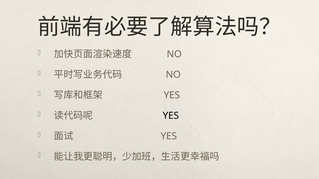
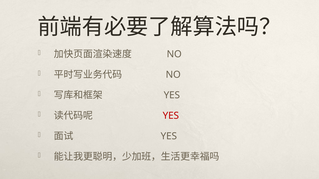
YES at (171, 116) colour: black -> red
